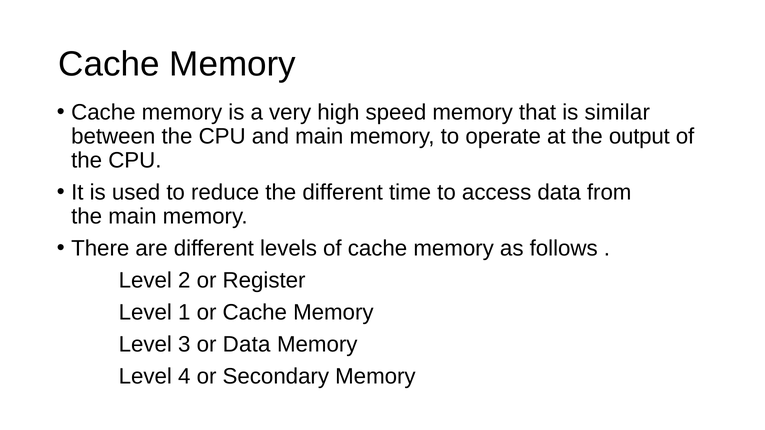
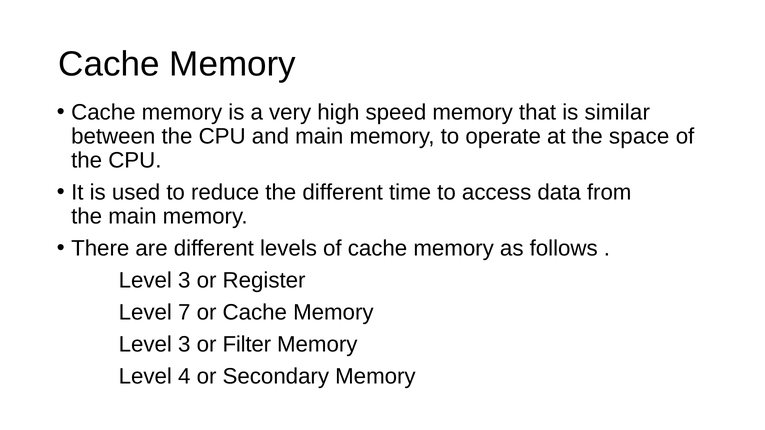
output: output -> space
2 at (184, 281): 2 -> 3
1: 1 -> 7
or Data: Data -> Filter
